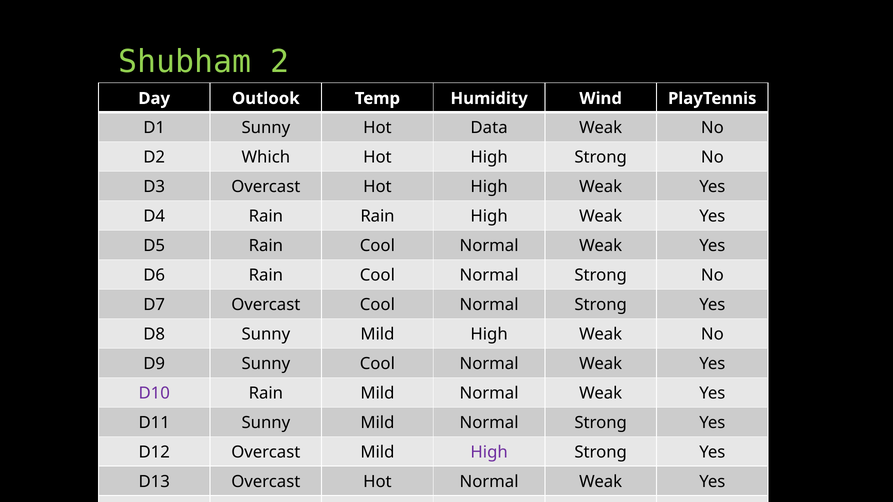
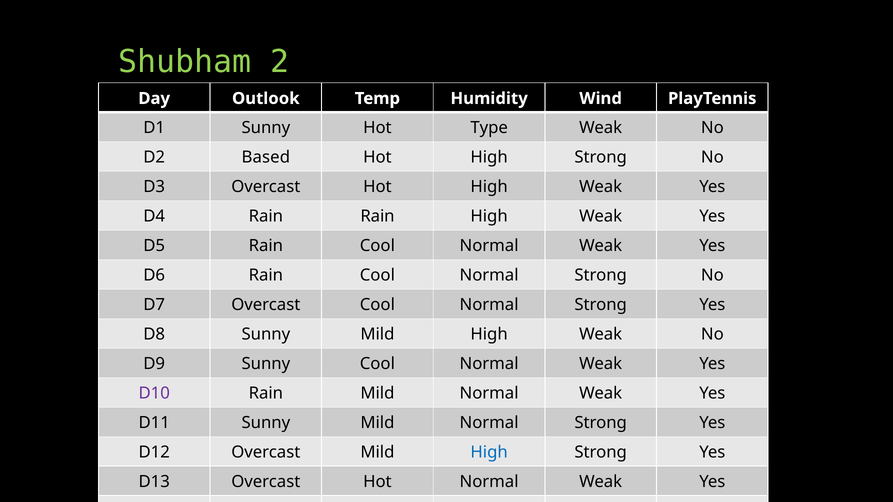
Data: Data -> Type
Which: Which -> Based
High at (489, 453) colour: purple -> blue
